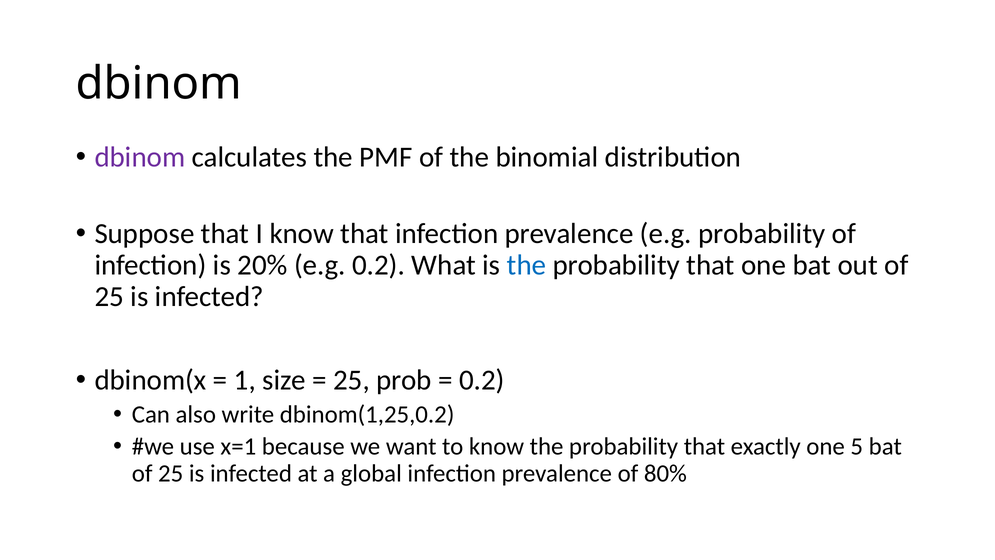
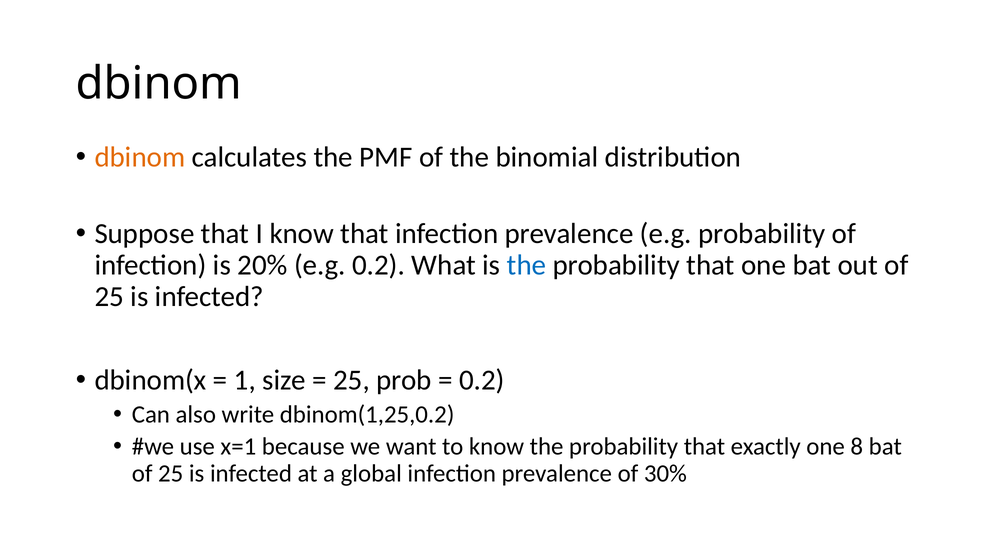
dbinom at (140, 157) colour: purple -> orange
5: 5 -> 8
80%: 80% -> 30%
